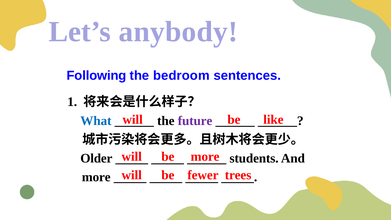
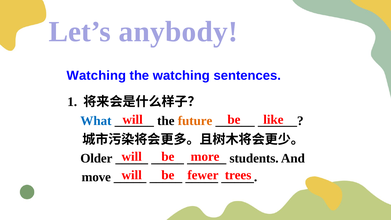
Following at (96, 76): Following -> Watching
the bedroom: bedroom -> watching
future colour: purple -> orange
more at (96, 177): more -> move
